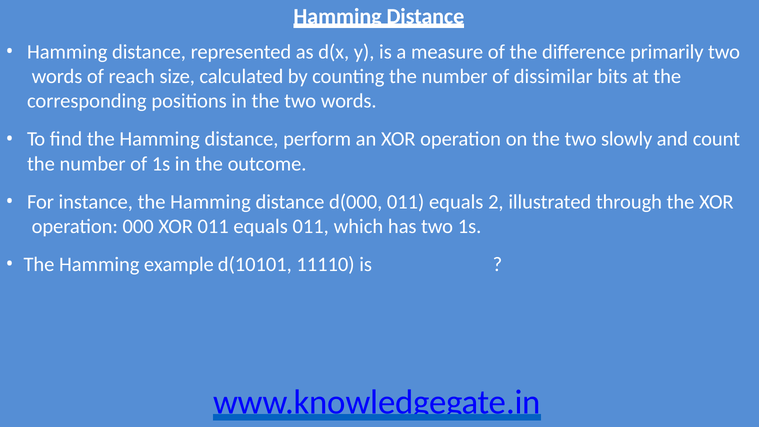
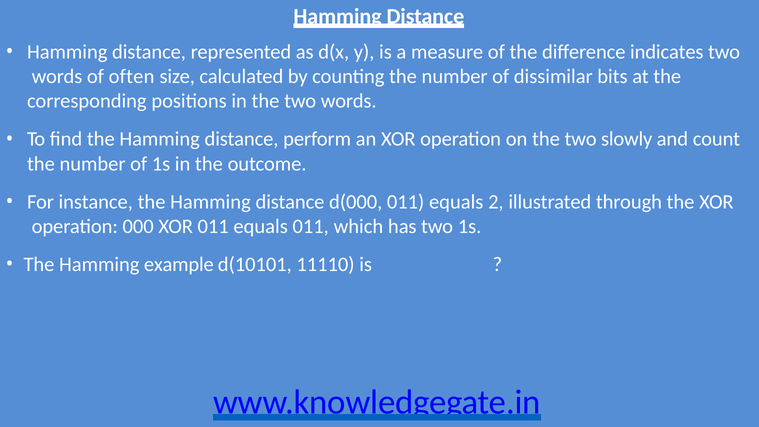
primarily: primarily -> indicates
reach: reach -> often
